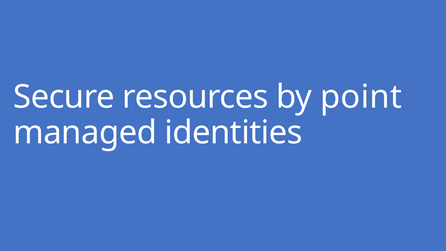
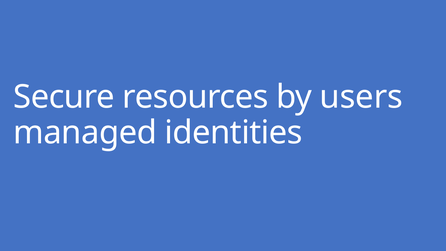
point: point -> users
